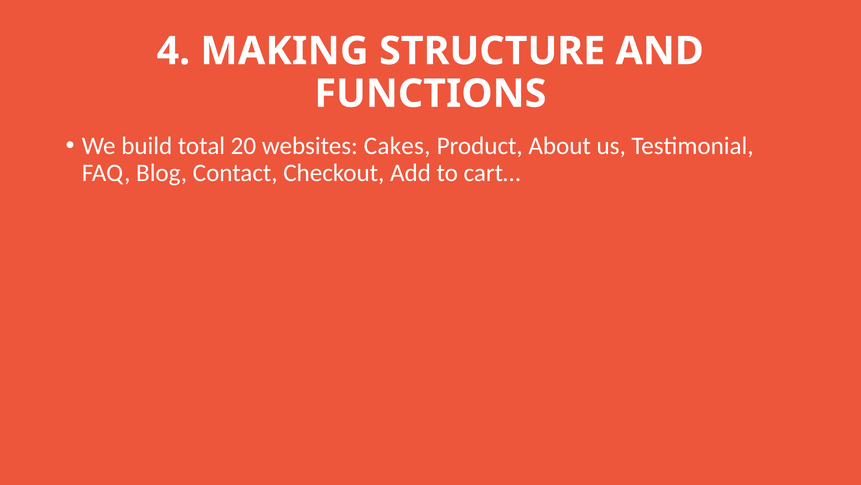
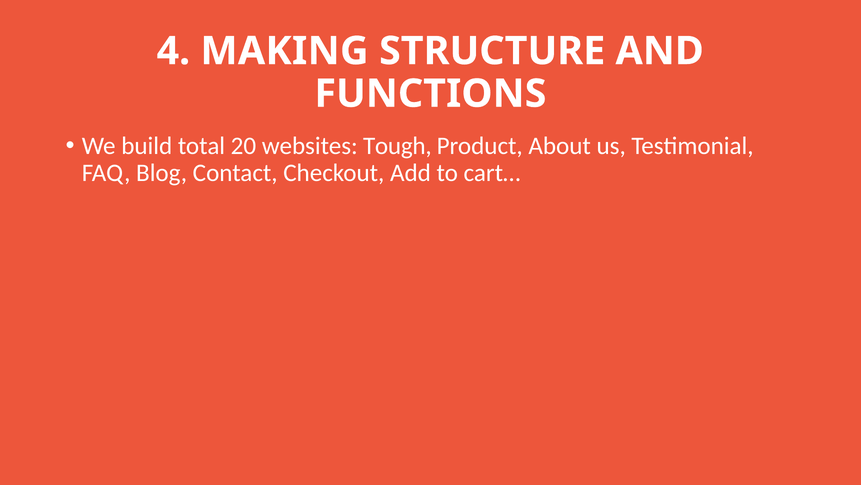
Cakes: Cakes -> Tough
